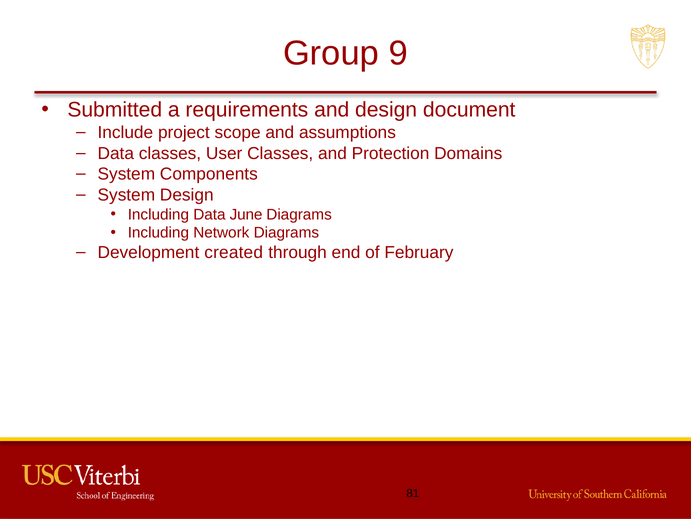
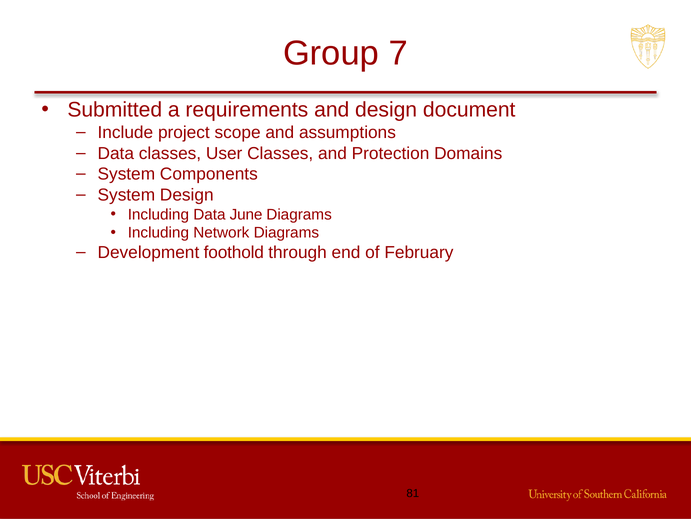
9: 9 -> 7
created: created -> foothold
